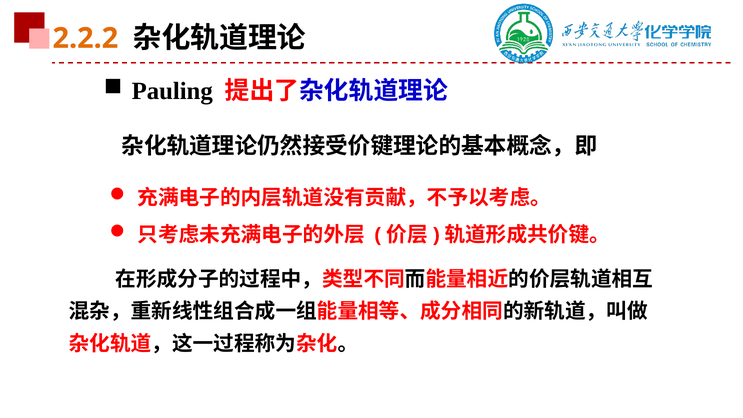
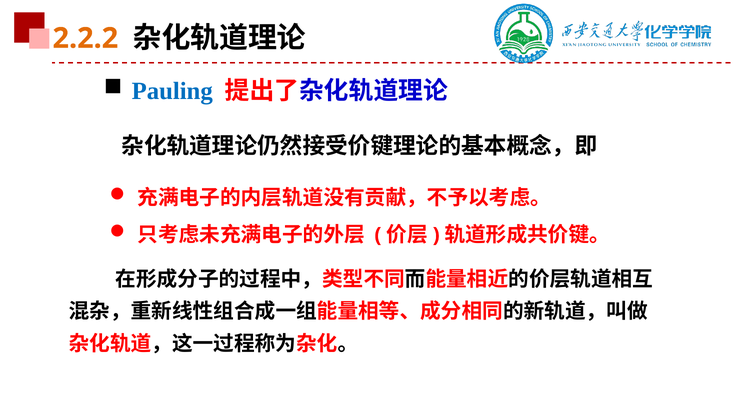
Pauling colour: black -> blue
